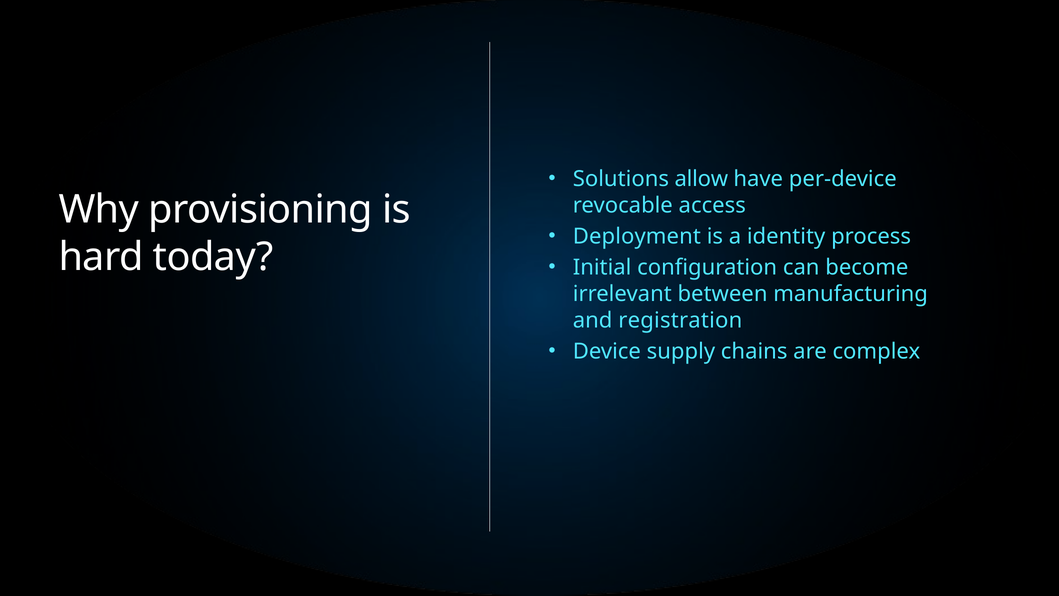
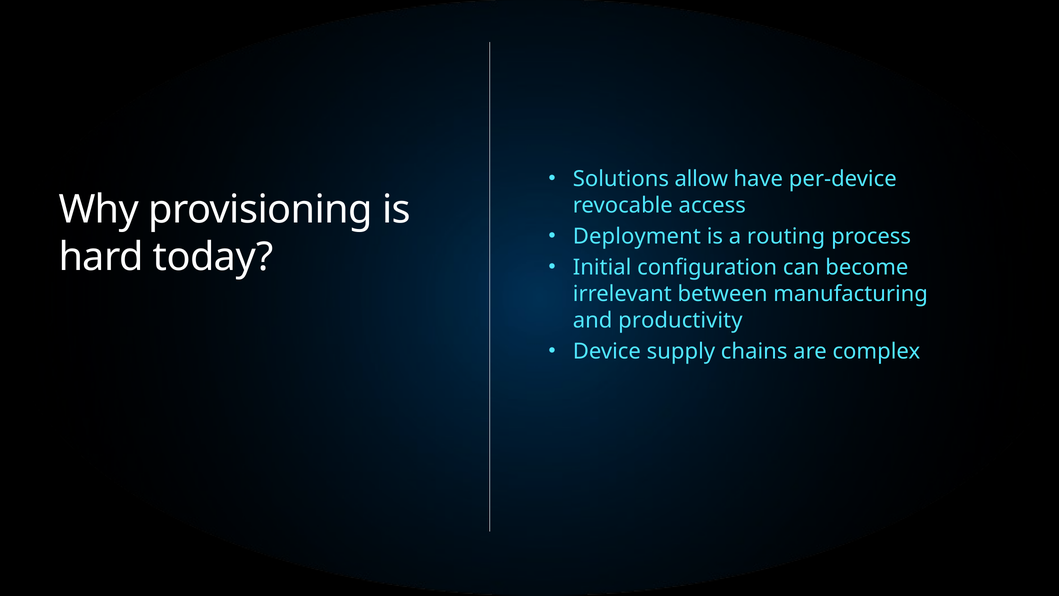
identity: identity -> routing
registration: registration -> productivity
